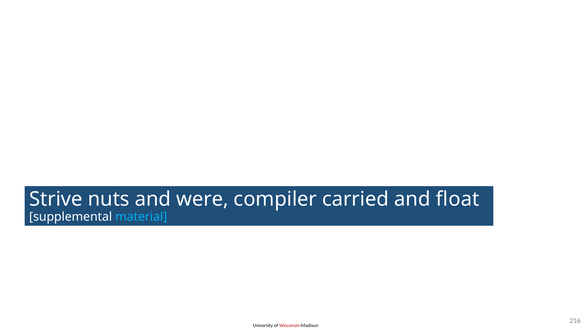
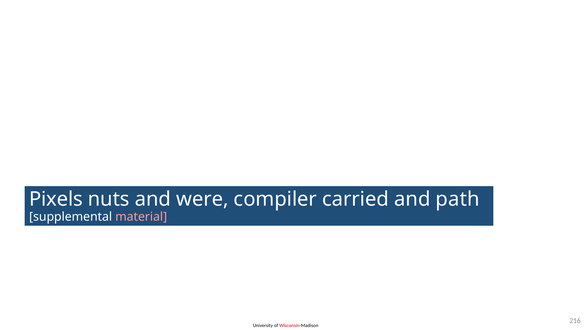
Strive: Strive -> Pixels
float: float -> path
material colour: light blue -> pink
